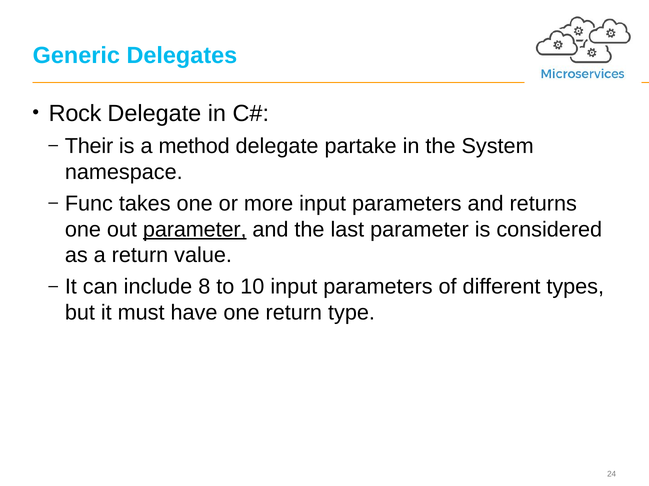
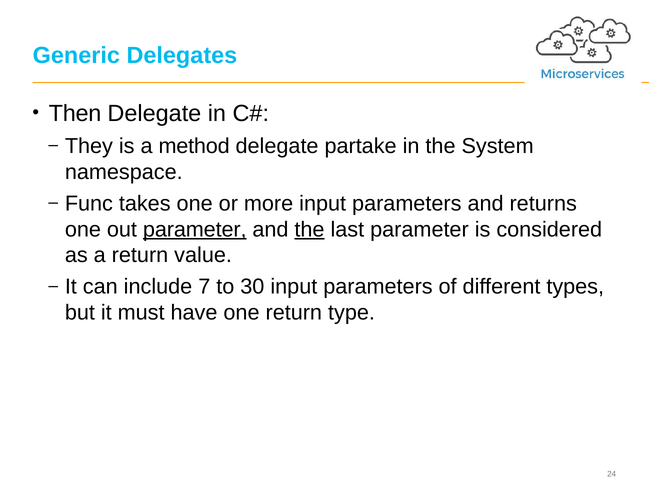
Rock: Rock -> Then
Their: Their -> They
the at (309, 230) underline: none -> present
8: 8 -> 7
10: 10 -> 30
